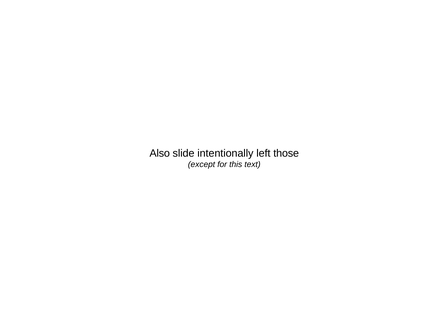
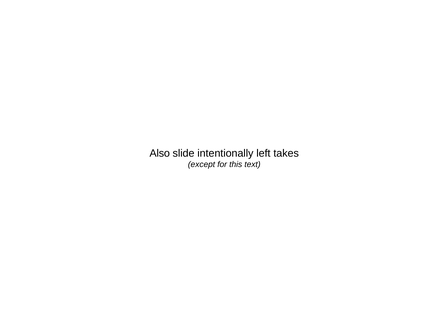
those: those -> takes
